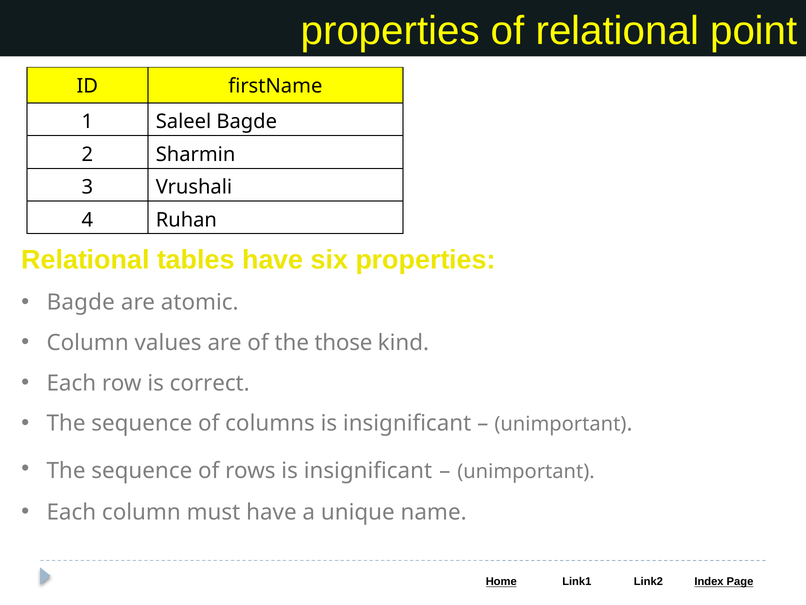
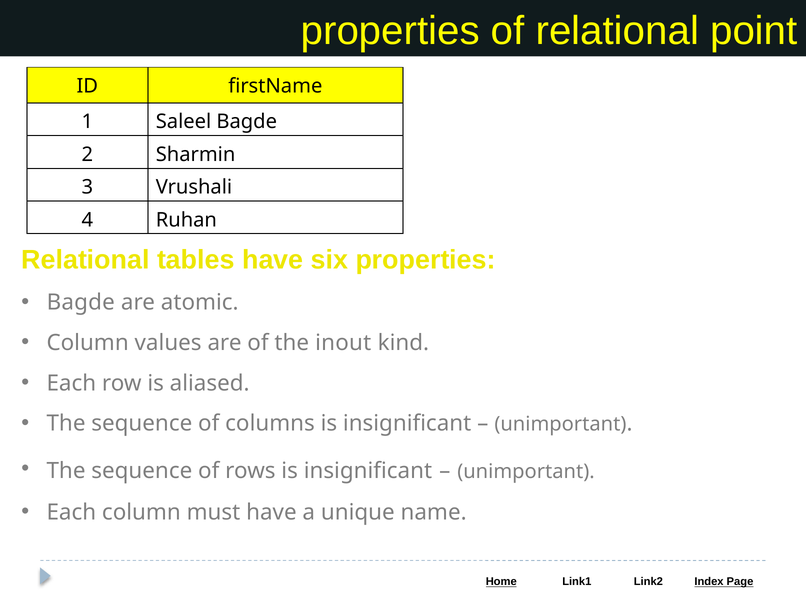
those: those -> inout
correct: correct -> aliased
